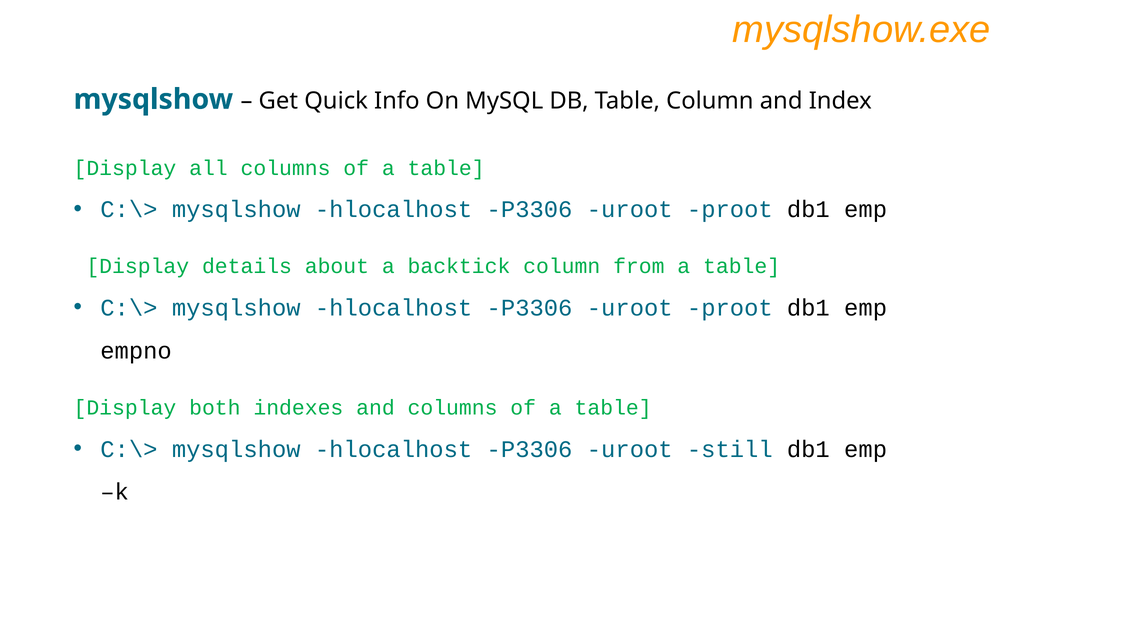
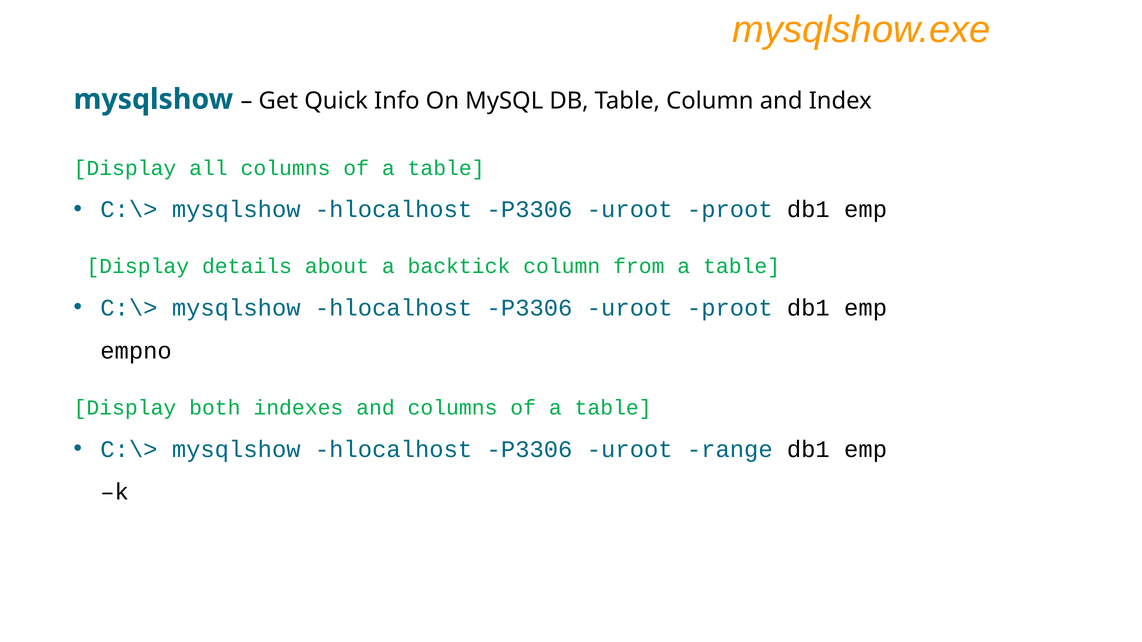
still: still -> range
